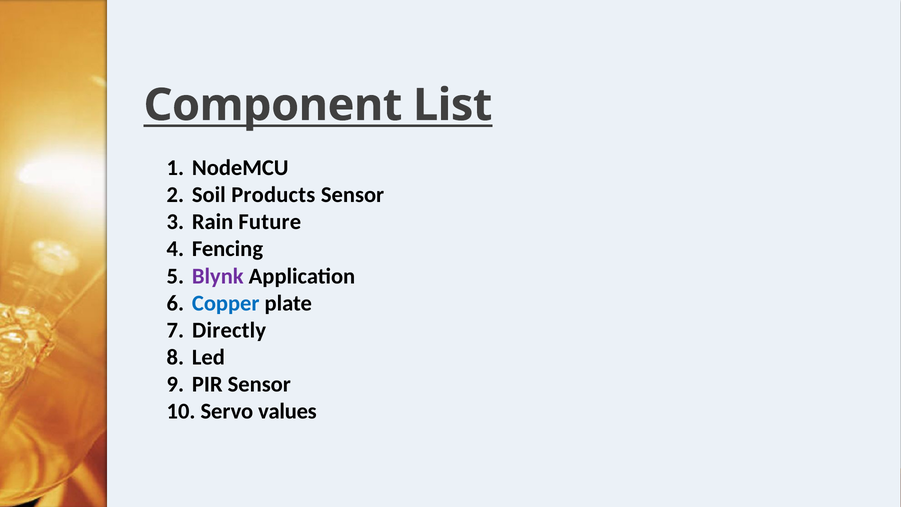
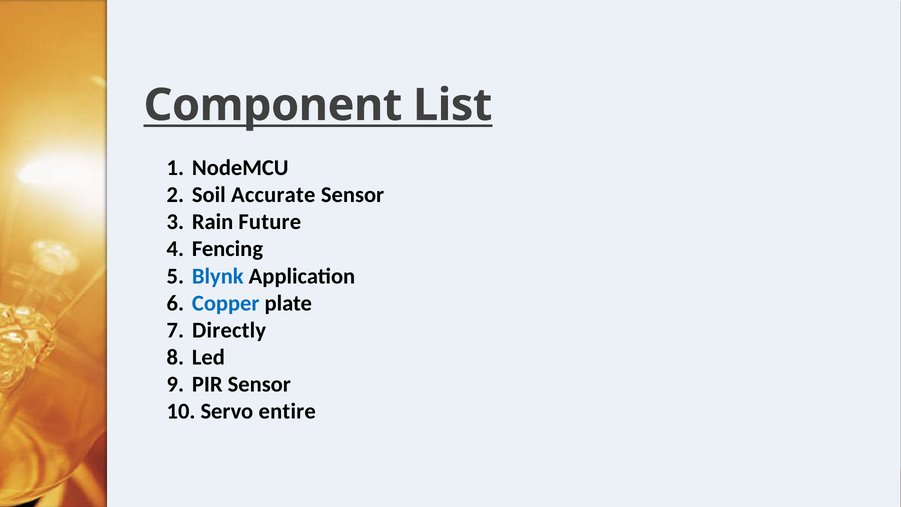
Products: Products -> Accurate
Blynk colour: purple -> blue
values: values -> entire
